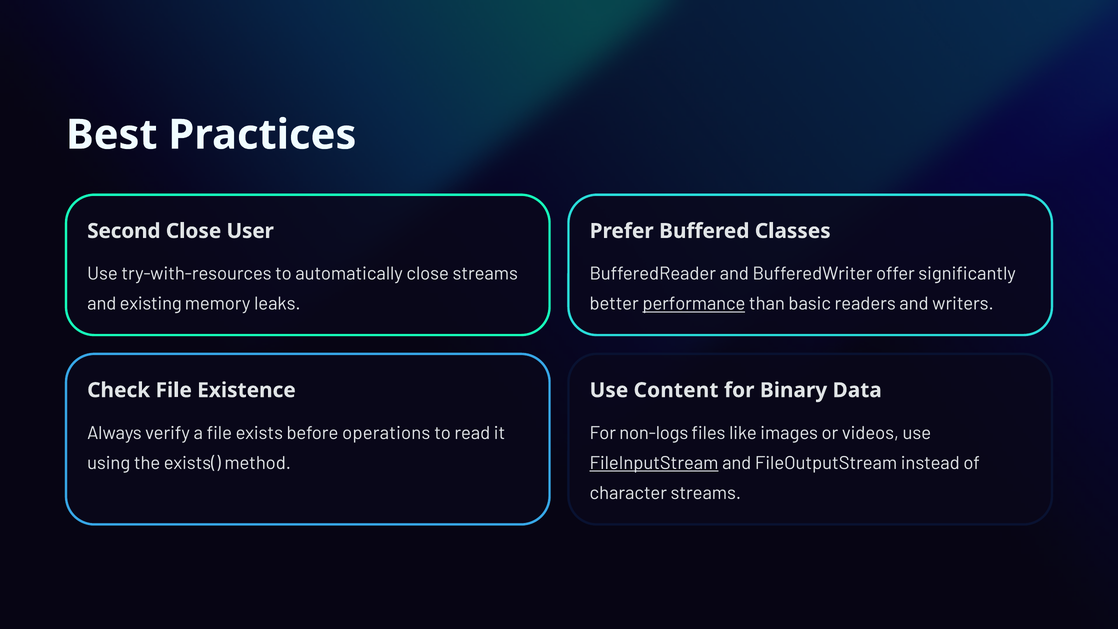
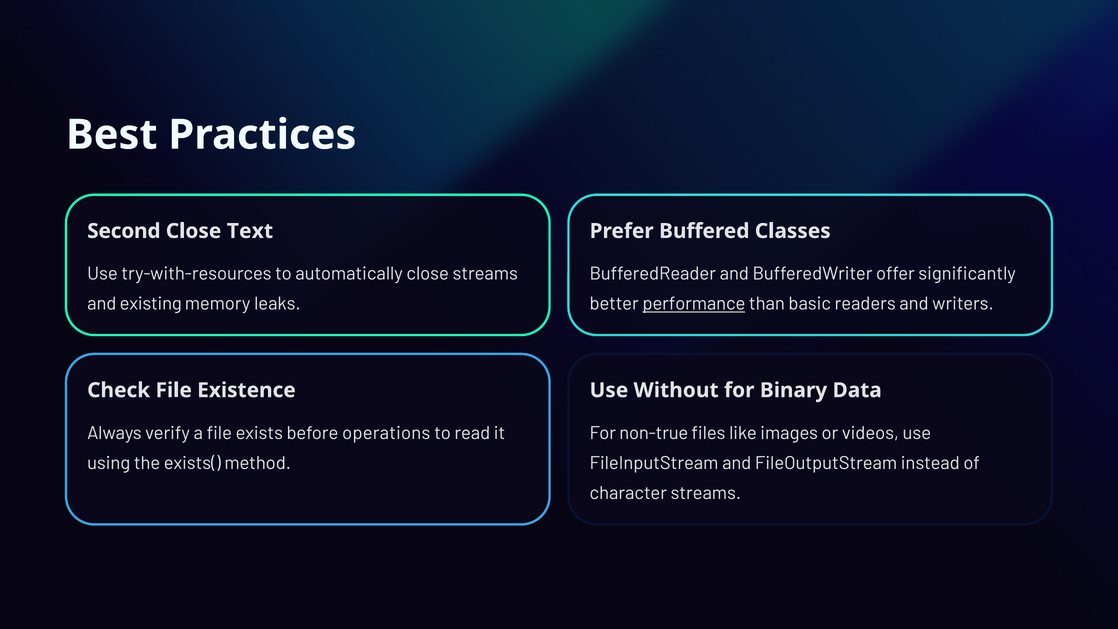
User: User -> Text
Content: Content -> Without
non-logs: non-logs -> non-true
FileInputStream underline: present -> none
